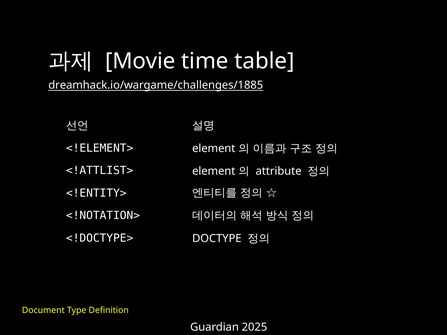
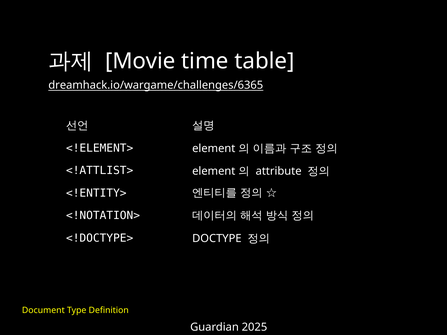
dreamhack.io/wargame/challenges/1885: dreamhack.io/wargame/challenges/1885 -> dreamhack.io/wargame/challenges/6365
